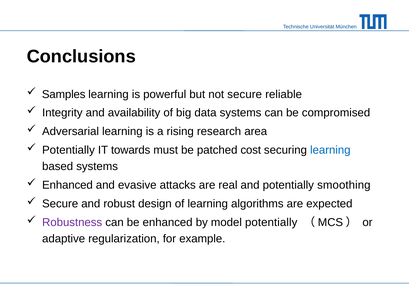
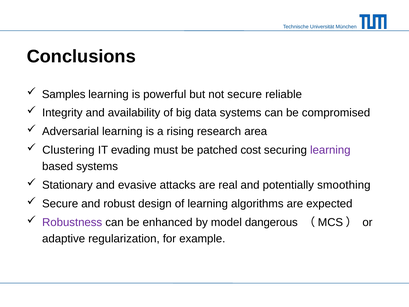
Potentially at (68, 150): Potentially -> Clustering
towards: towards -> evading
learning at (330, 150) colour: blue -> purple
Enhanced at (67, 185): Enhanced -> Stationary
model potentially: potentially -> dangerous
